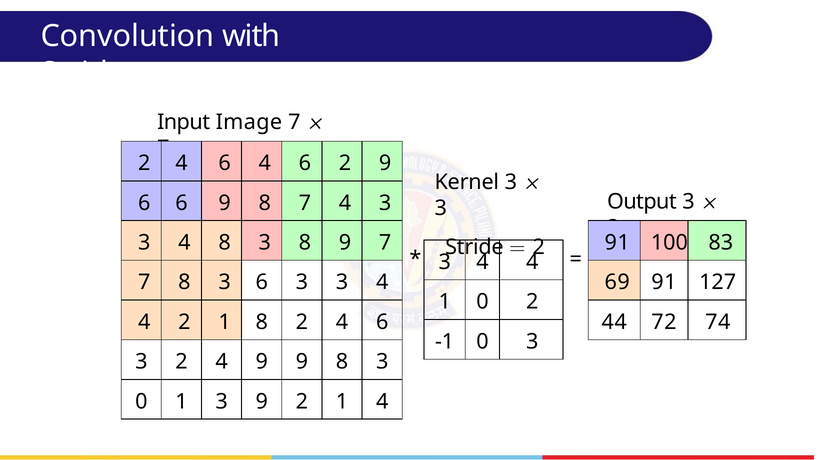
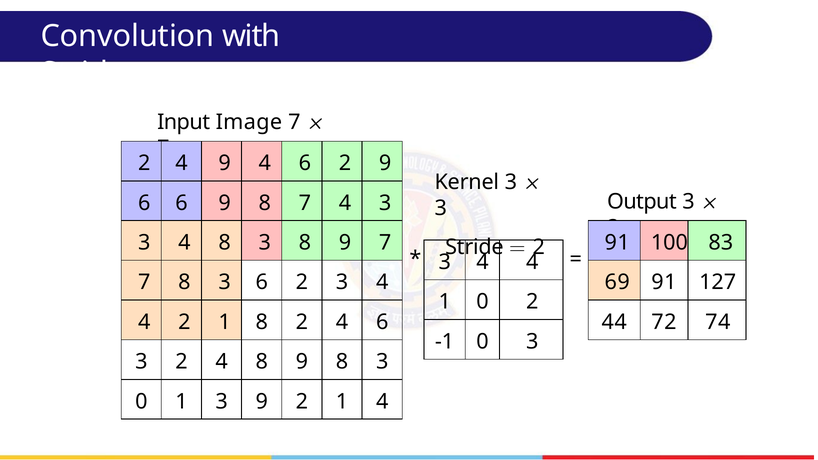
6 at (225, 163): 6 -> 9
3 6 3: 3 -> 2
2 4 9: 9 -> 8
